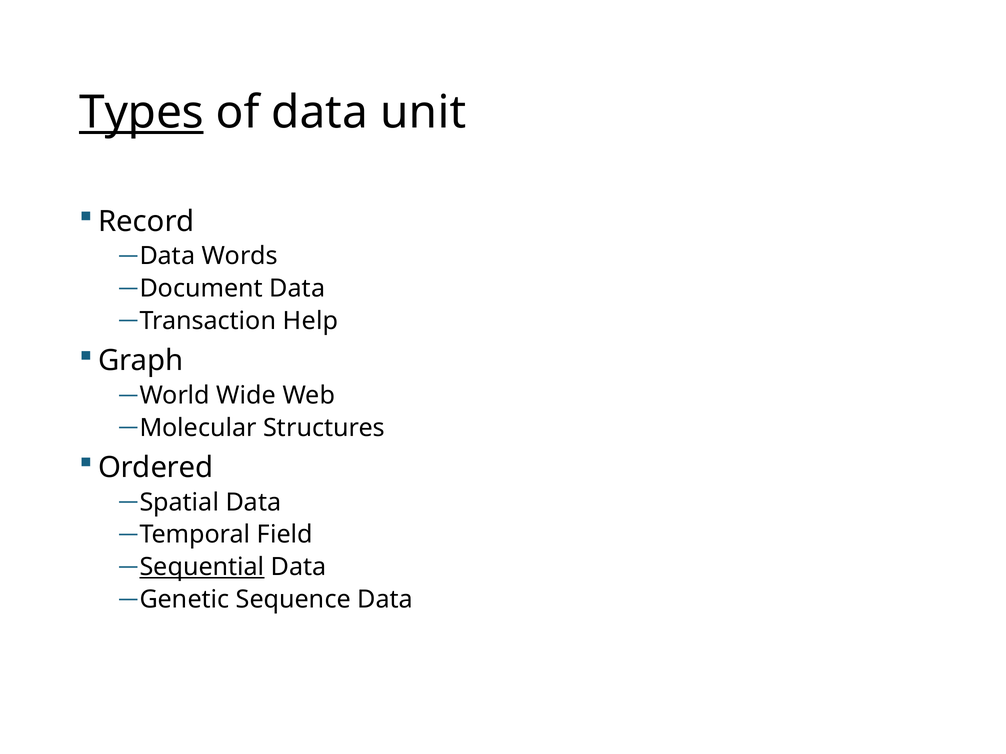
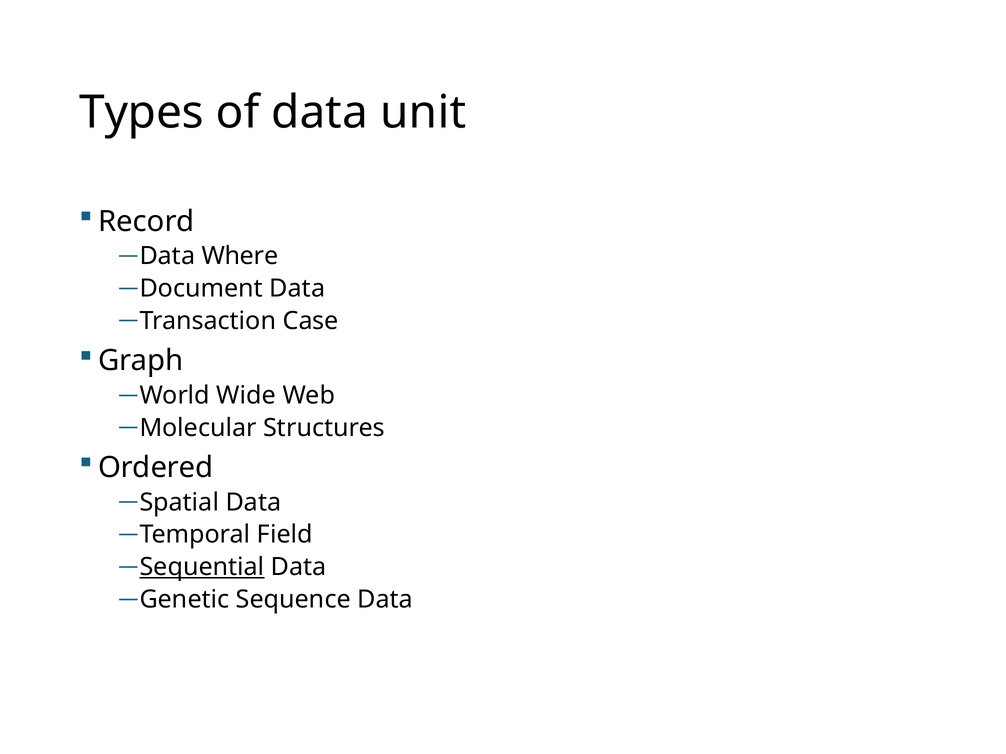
Types underline: present -> none
Words: Words -> Where
Help: Help -> Case
